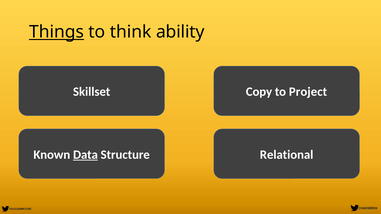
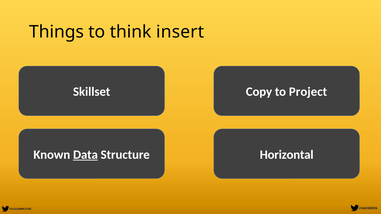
Things underline: present -> none
ability: ability -> insert
Relational: Relational -> Horizontal
